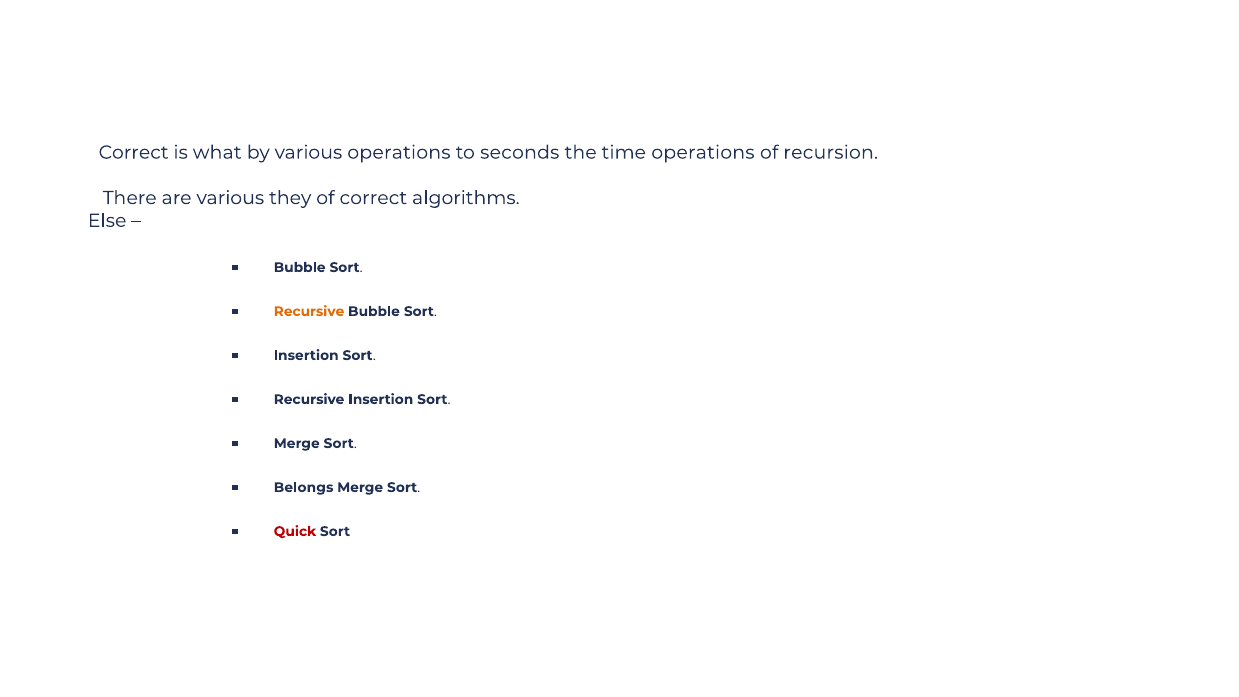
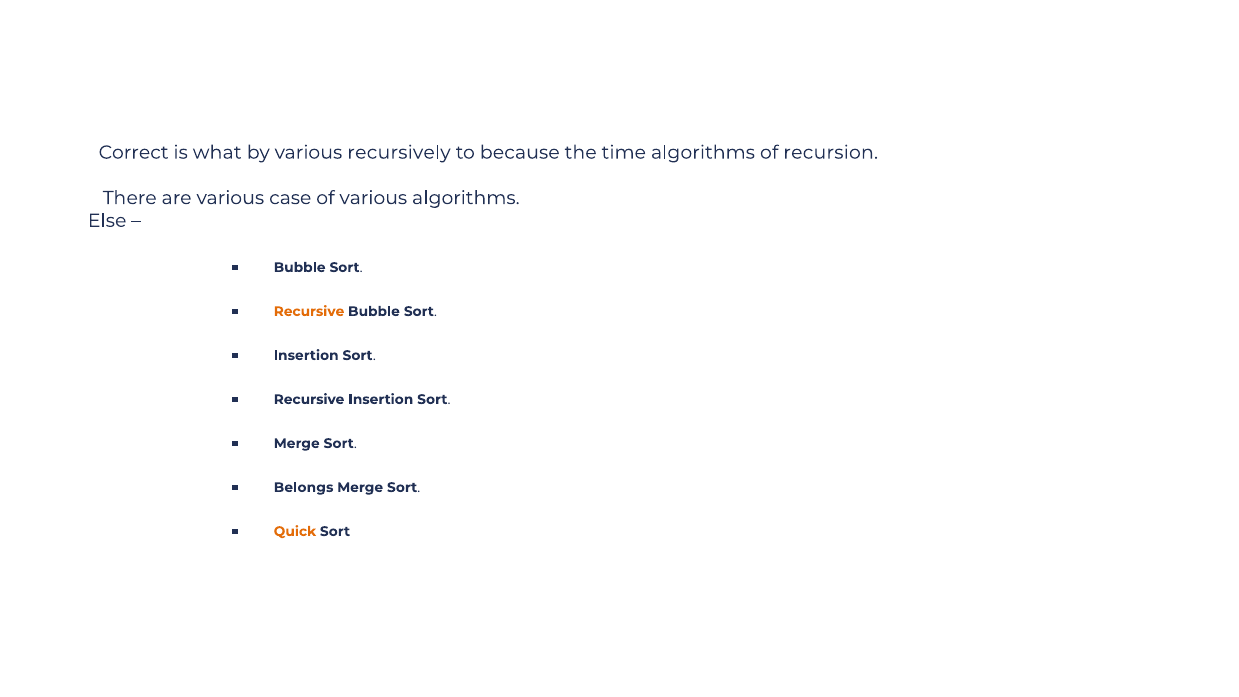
various operations: operations -> recursively
seconds: seconds -> because
time operations: operations -> algorithms
they: they -> case
of correct: correct -> various
Quick colour: red -> orange
